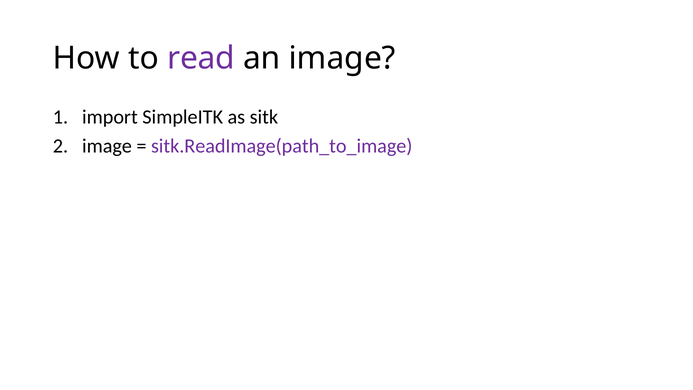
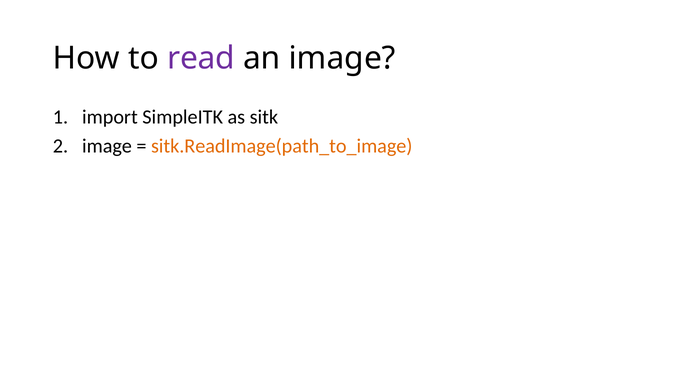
sitk.ReadImage(path_to_image colour: purple -> orange
